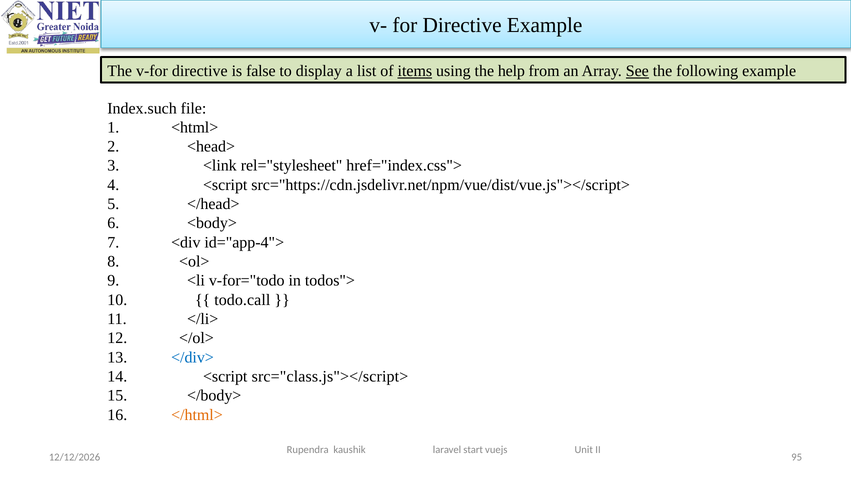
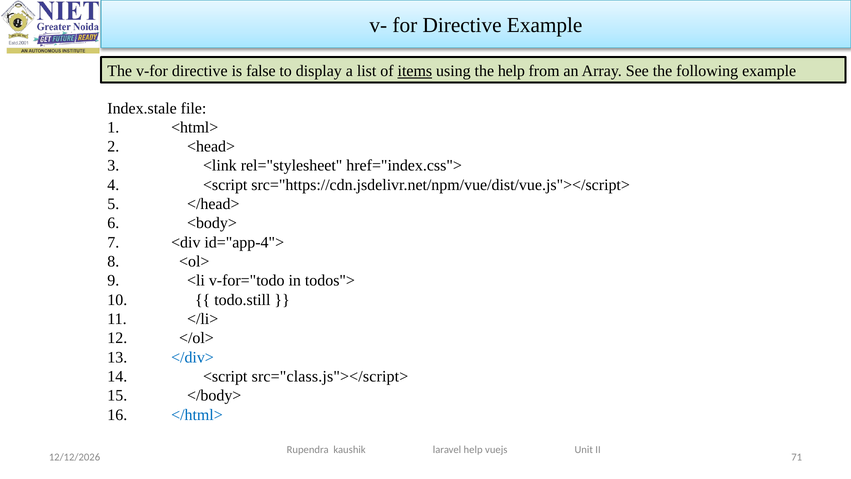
See underline: present -> none
Index.such: Index.such -> Index.stale
todo.call: todo.call -> todo.still
</html> colour: orange -> blue
laravel start: start -> help
95: 95 -> 71
